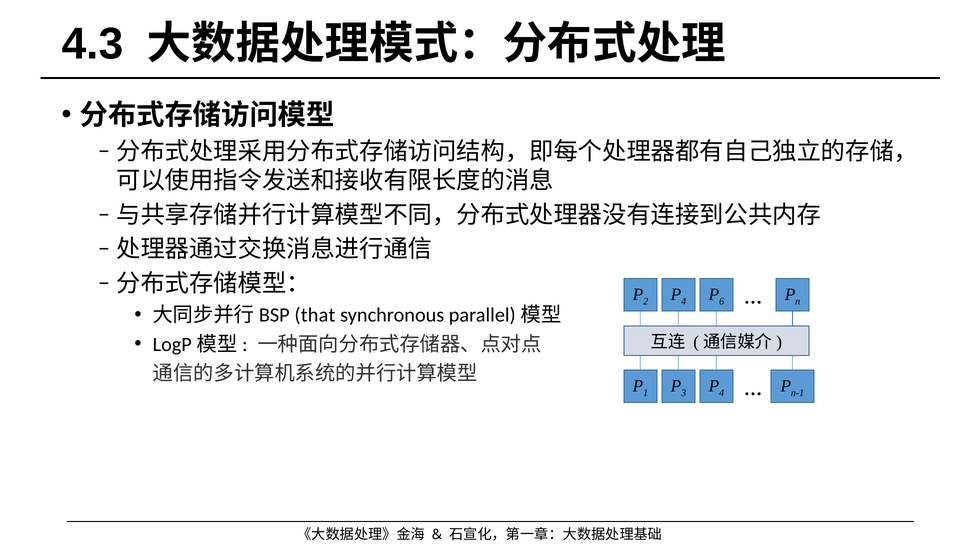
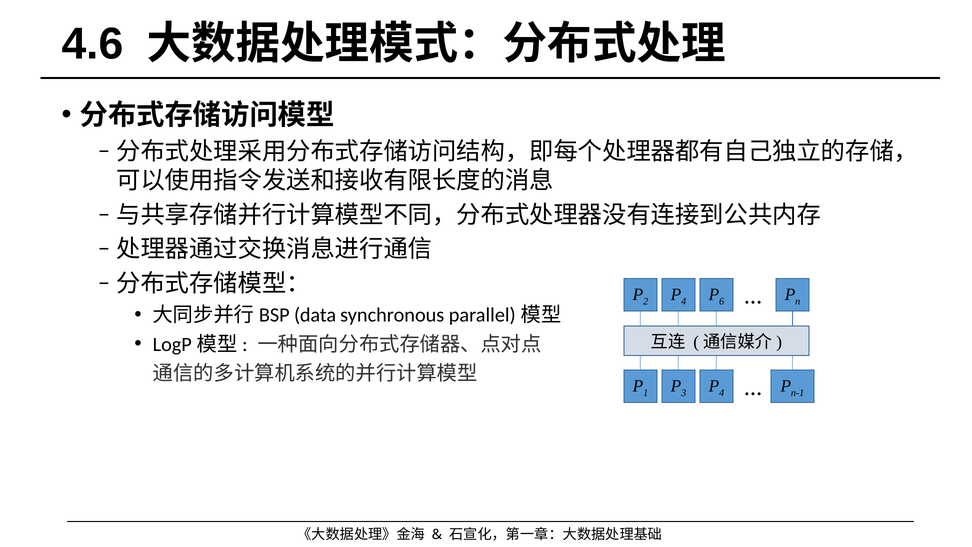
4.3: 4.3 -> 4.6
that: that -> data
